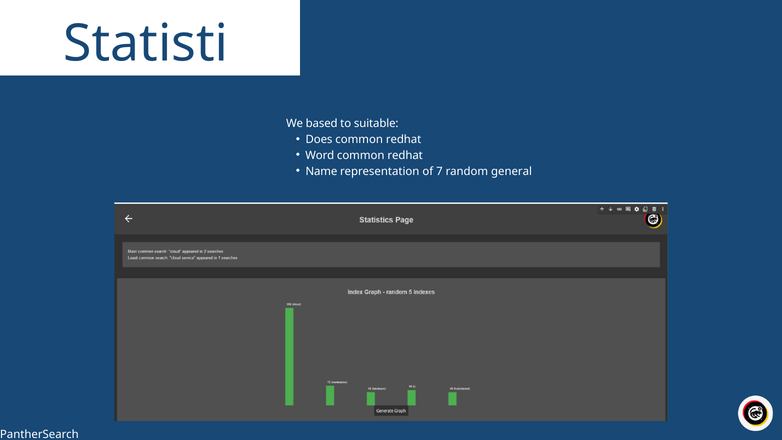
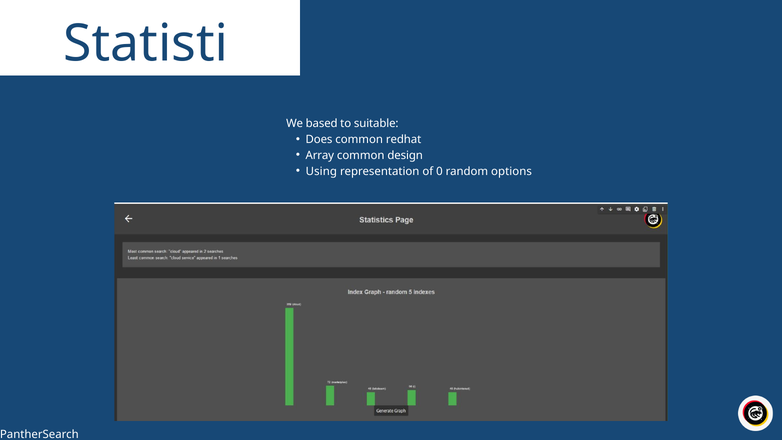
Word: Word -> Array
redhat at (405, 155): redhat -> design
Name: Name -> Using
7: 7 -> 0
general: general -> options
